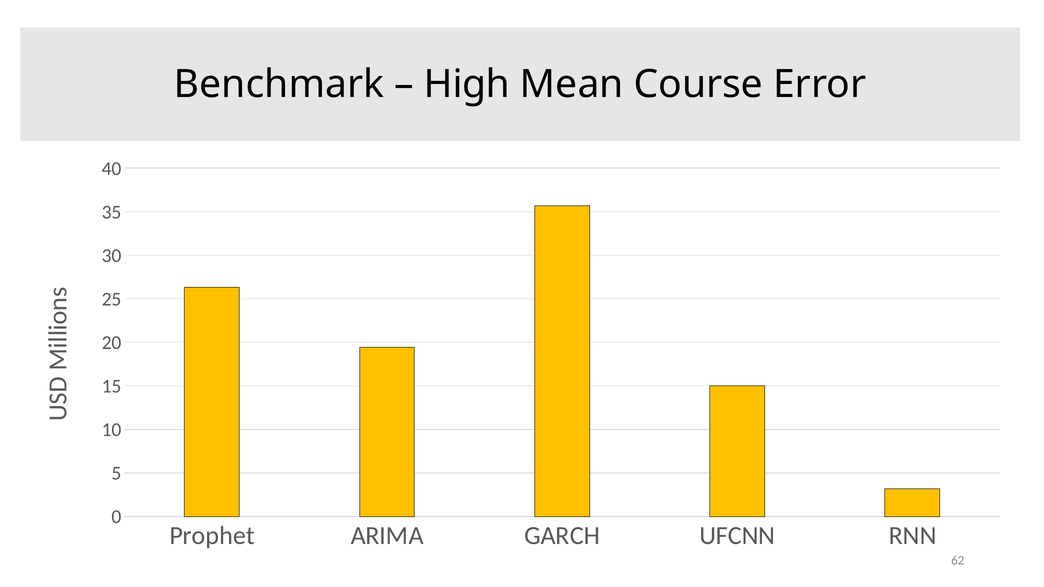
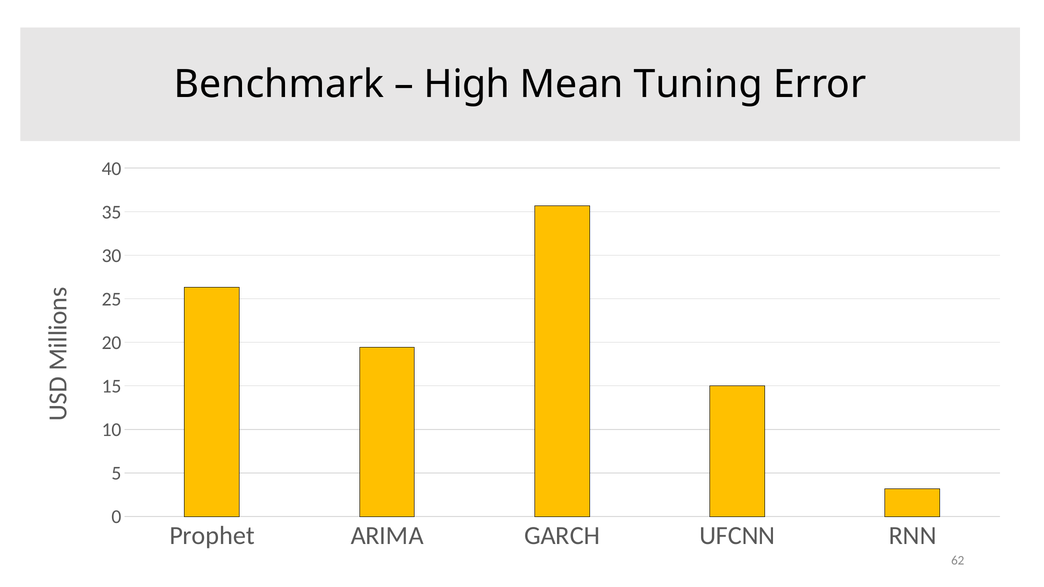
Course: Course -> Tuning
